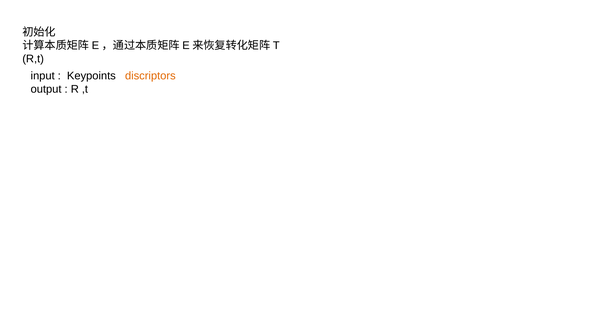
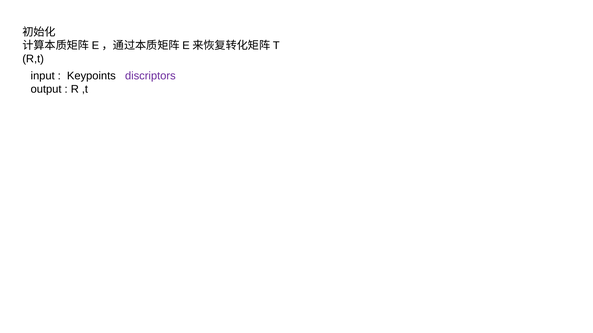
discriptors colour: orange -> purple
